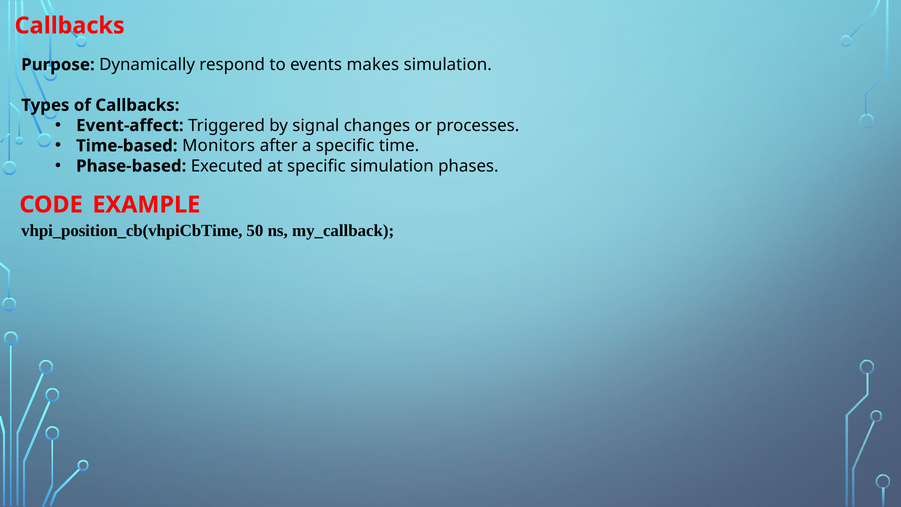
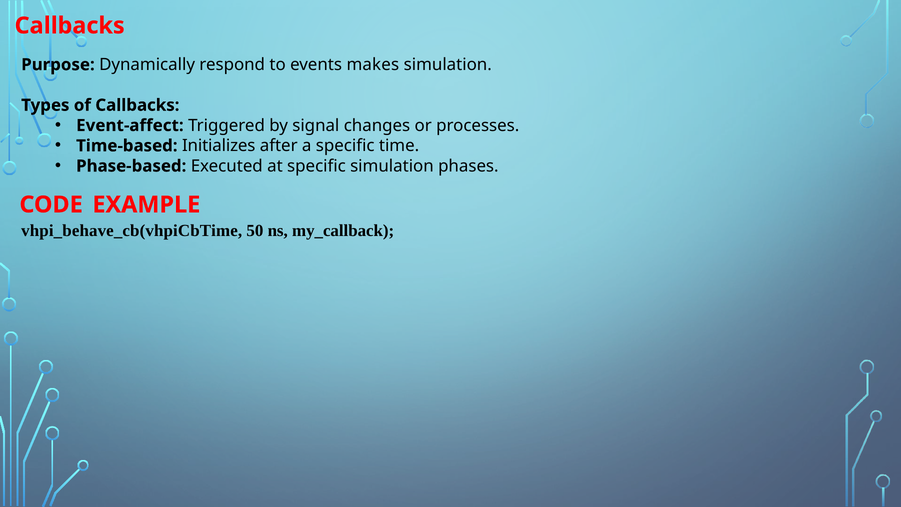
Monitors: Monitors -> Initializes
vhpi_position_cb(vhpiCbTime: vhpi_position_cb(vhpiCbTime -> vhpi_behave_cb(vhpiCbTime
